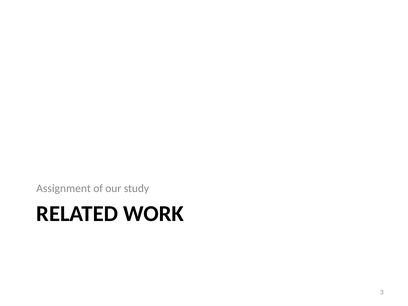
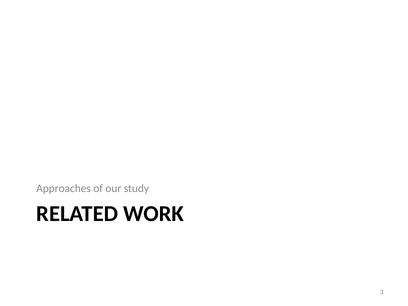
Assignment: Assignment -> Approaches
